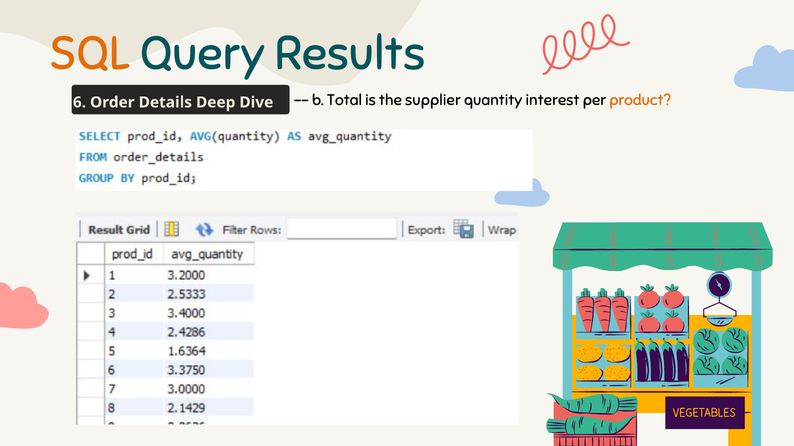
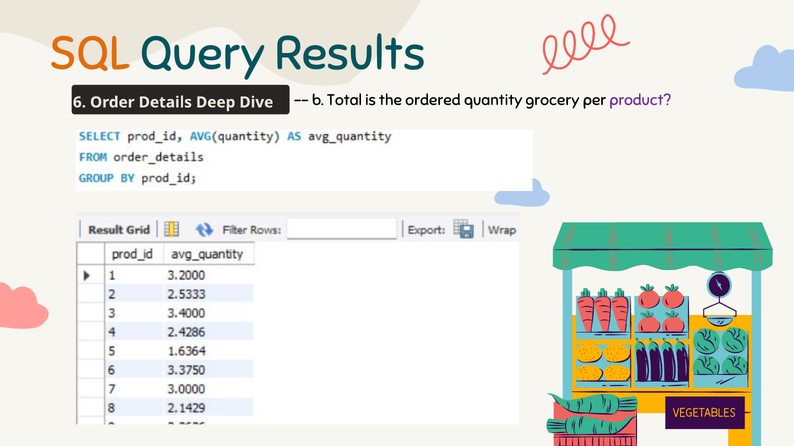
supplier: supplier -> ordered
interest: interest -> grocery
product colour: orange -> purple
